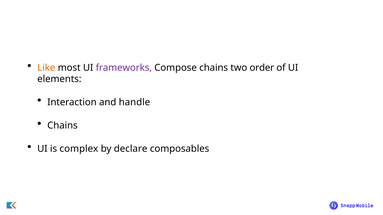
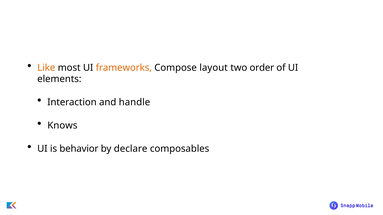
frameworks colour: purple -> orange
Compose chains: chains -> layout
Chains at (62, 126): Chains -> Knows
complex: complex -> behavior
